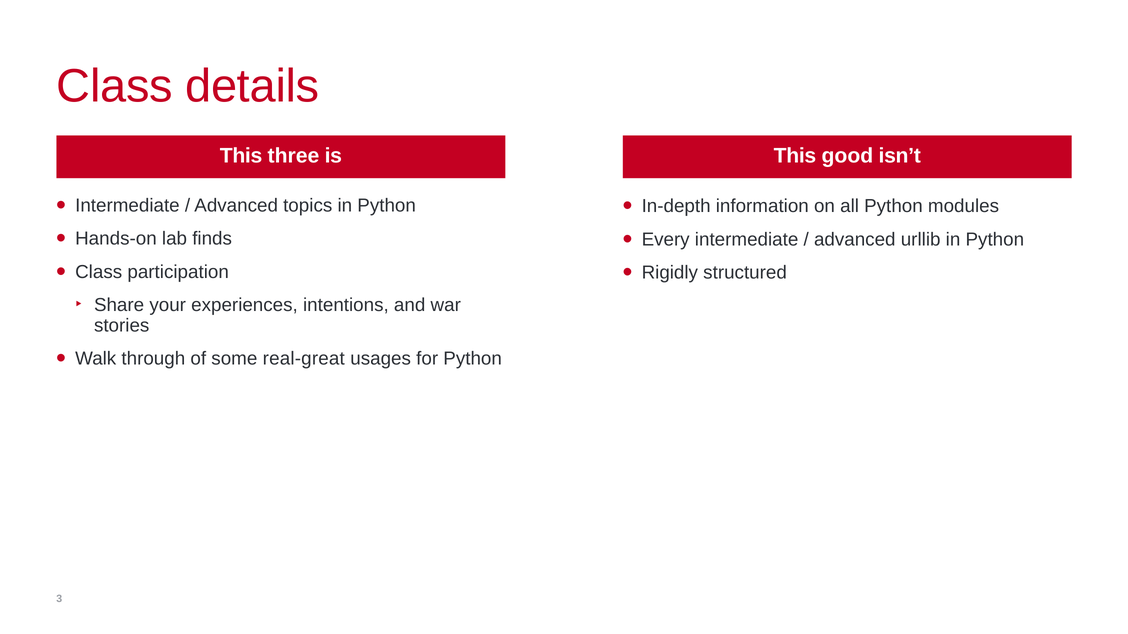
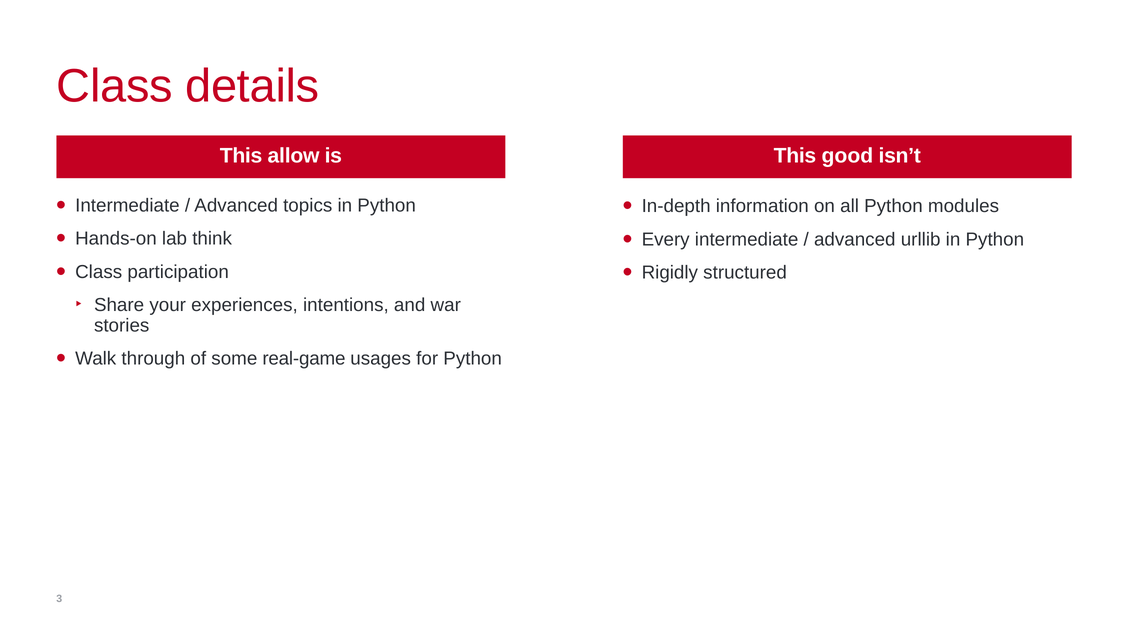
three: three -> allow
finds: finds -> think
real-great: real-great -> real-game
